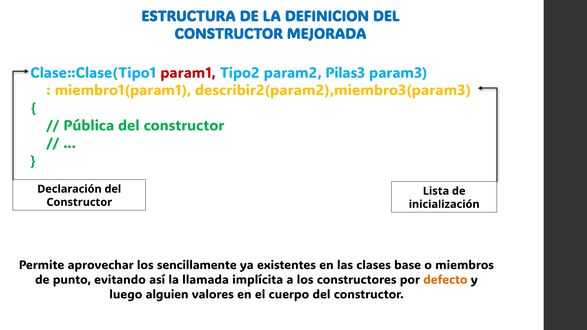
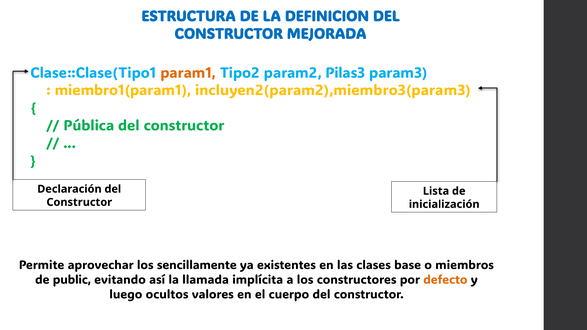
param1 colour: red -> orange
describir2(param2),miembro3(param3: describir2(param2),miembro3(param3 -> incluyen2(param2),miembro3(param3
punto: punto -> public
alguien: alguien -> ocultos
